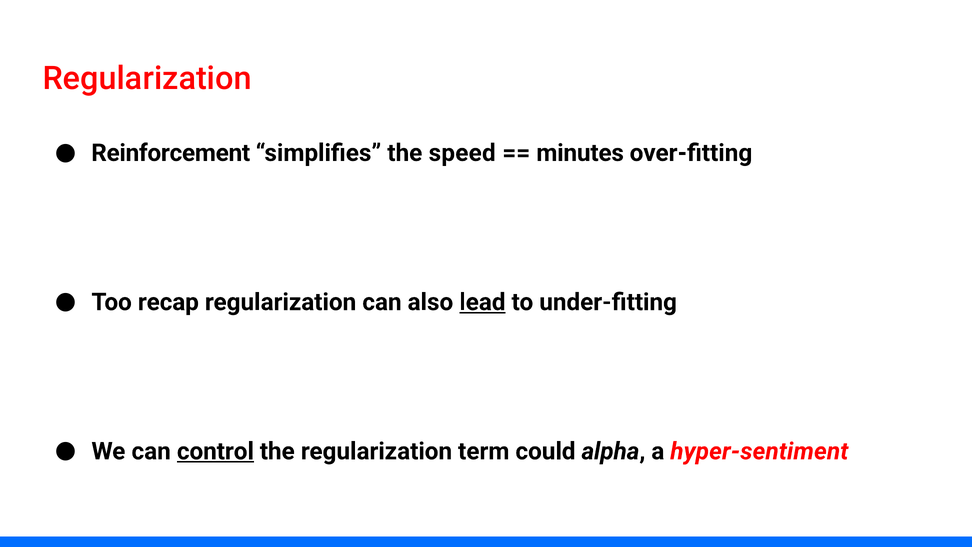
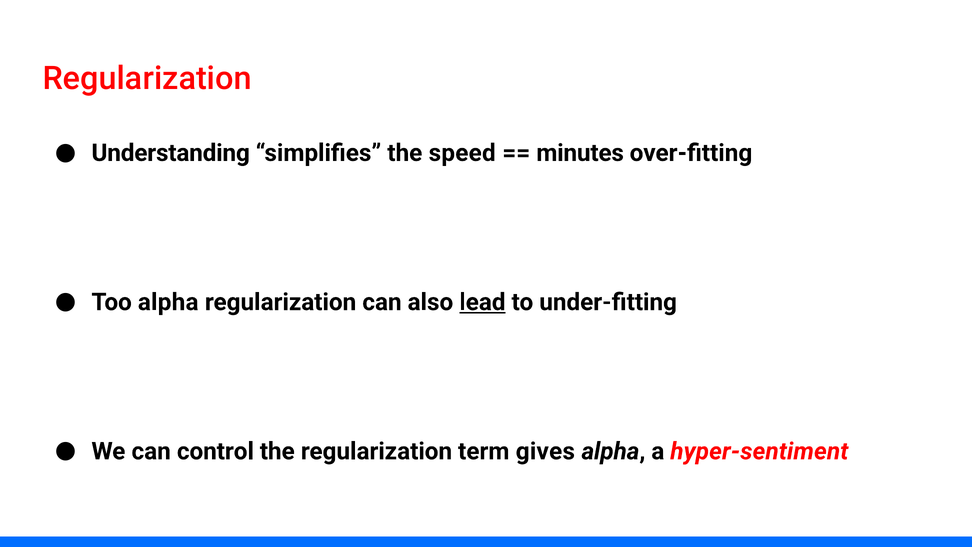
Reinforcement: Reinforcement -> Understanding
Too recap: recap -> alpha
control underline: present -> none
could: could -> gives
